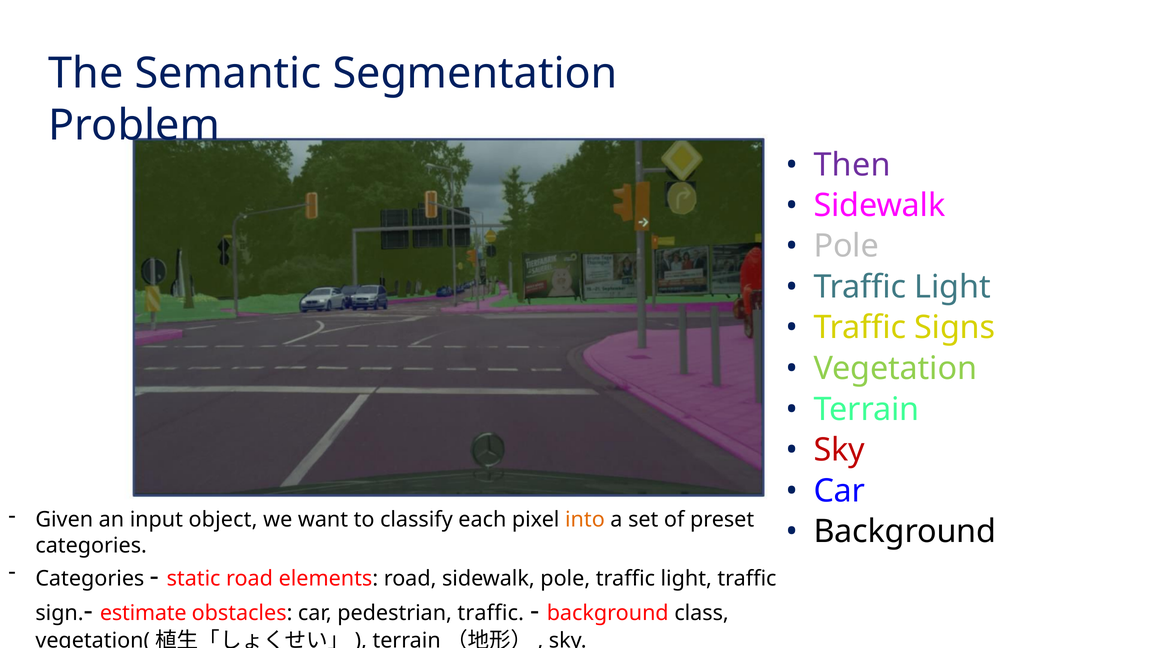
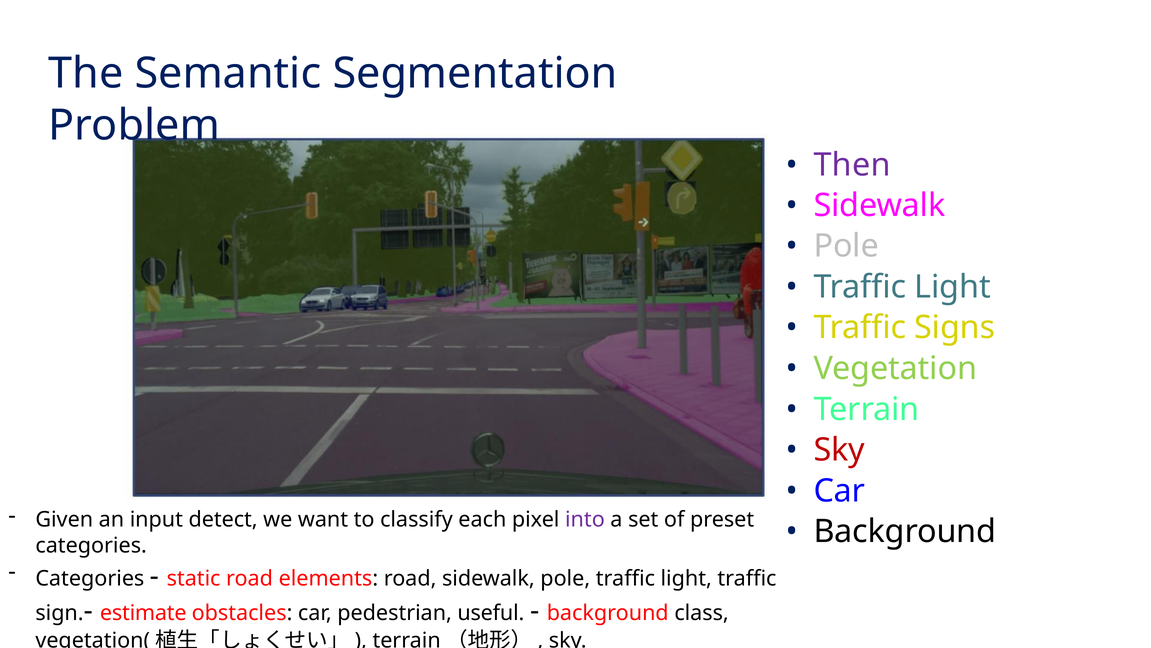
object: object -> detect
into colour: orange -> purple
pedestrian traffic: traffic -> useful
